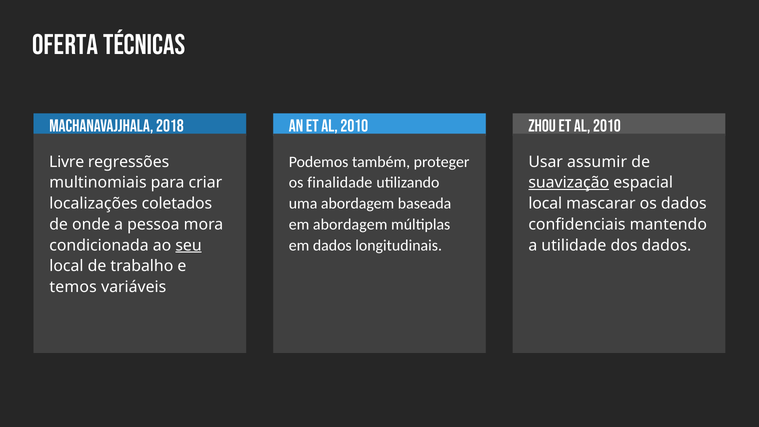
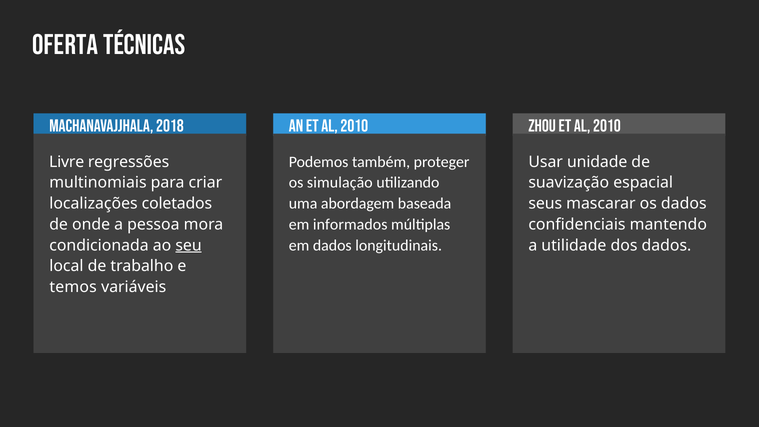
assumir: assumir -> unidade
finalidade: finalidade -> simulação
suavização underline: present -> none
local at (545, 204): local -> seus
em abordagem: abordagem -> informados
